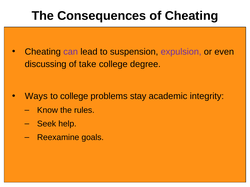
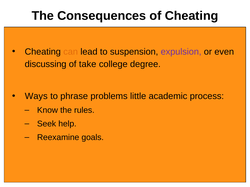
can colour: purple -> orange
to college: college -> phrase
stay: stay -> little
integrity: integrity -> process
